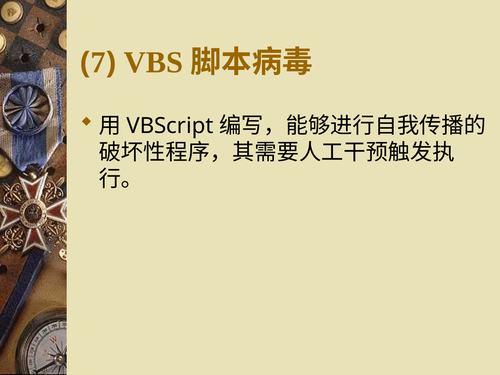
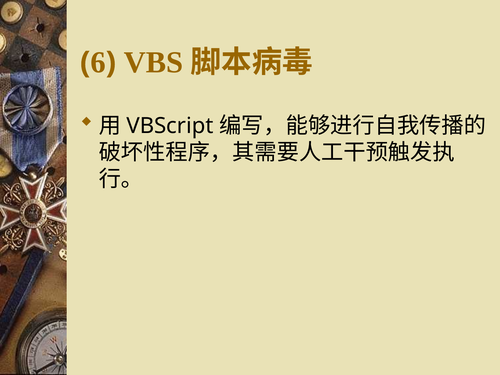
7: 7 -> 6
